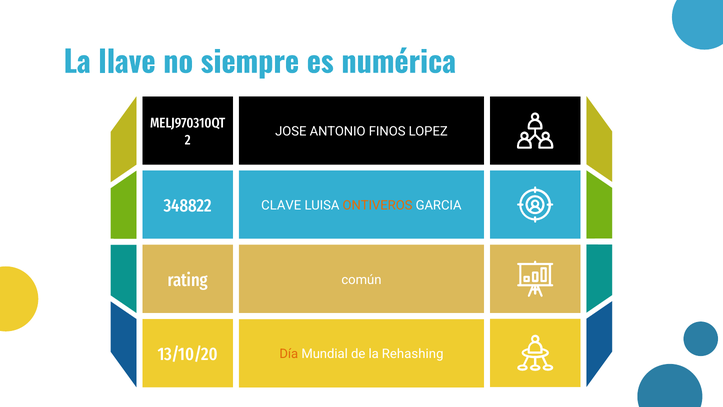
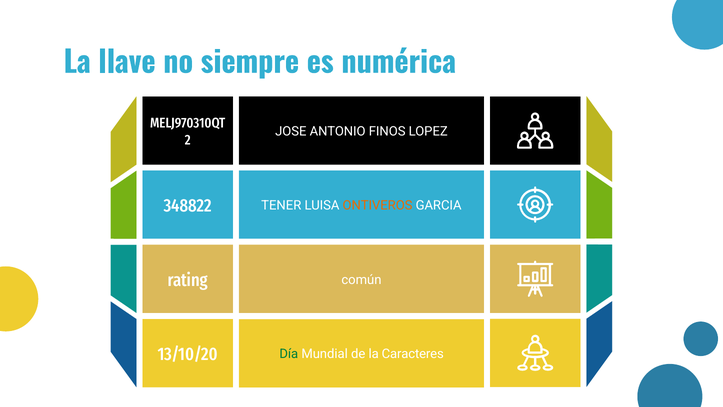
CLAVE: CLAVE -> TENER
Día colour: orange -> green
Rehashing: Rehashing -> Caracteres
